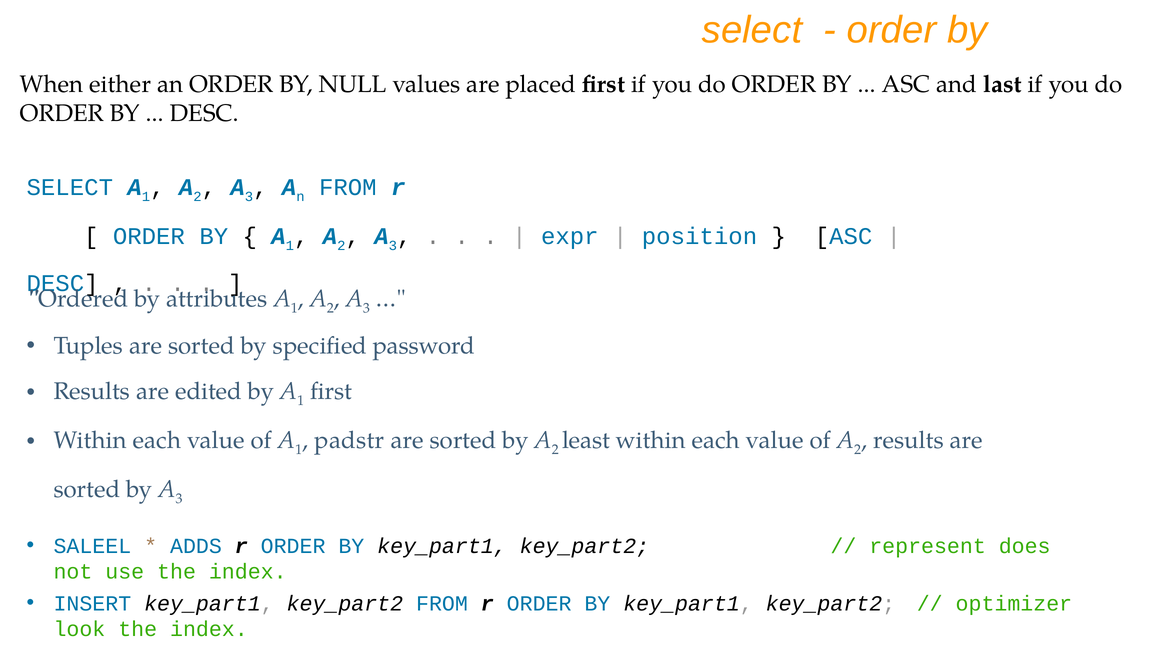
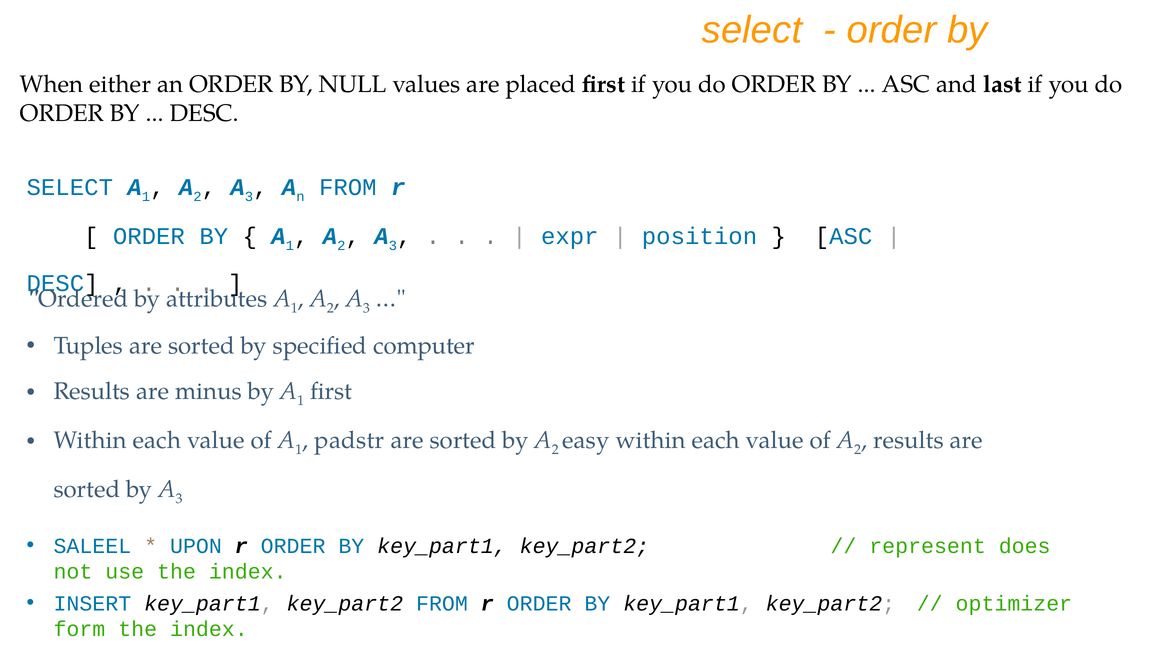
password: password -> computer
edited: edited -> minus
least: least -> easy
ADDS: ADDS -> UPON
look: look -> form
